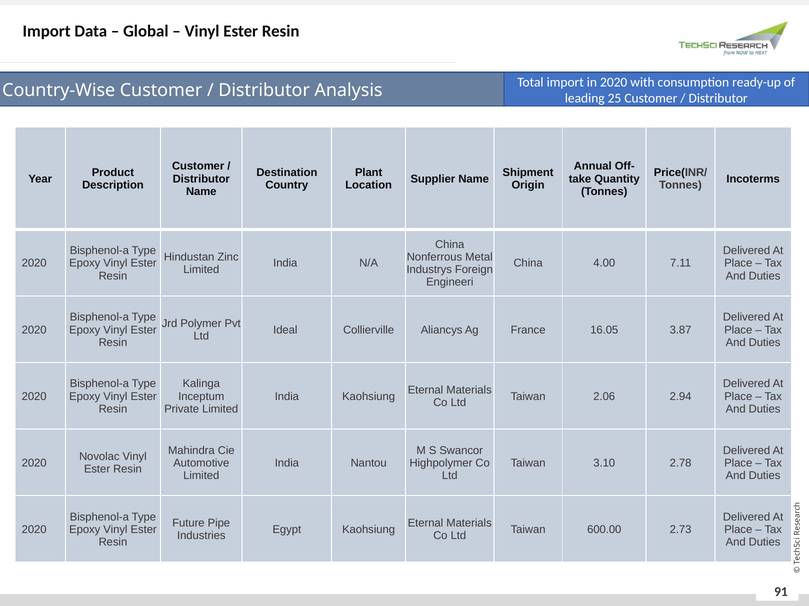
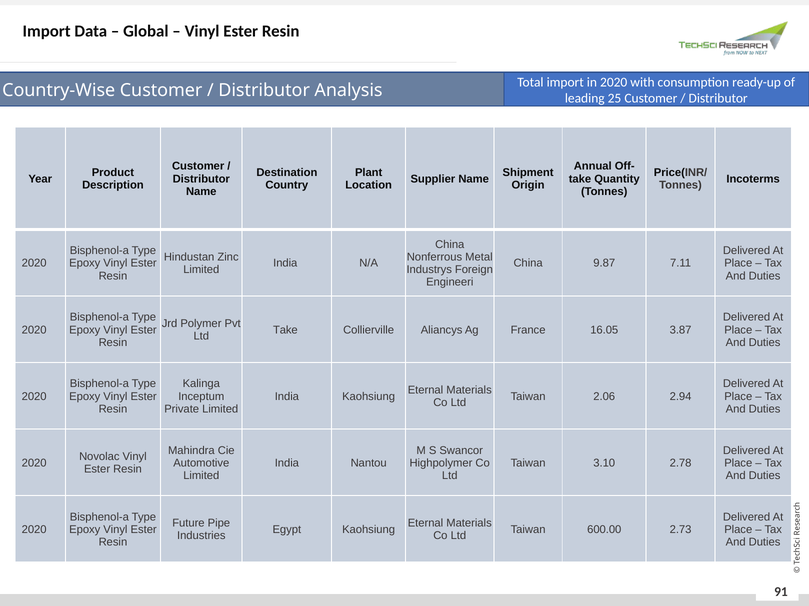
4.00: 4.00 -> 9.87
Ideal at (285, 330): Ideal -> Take
